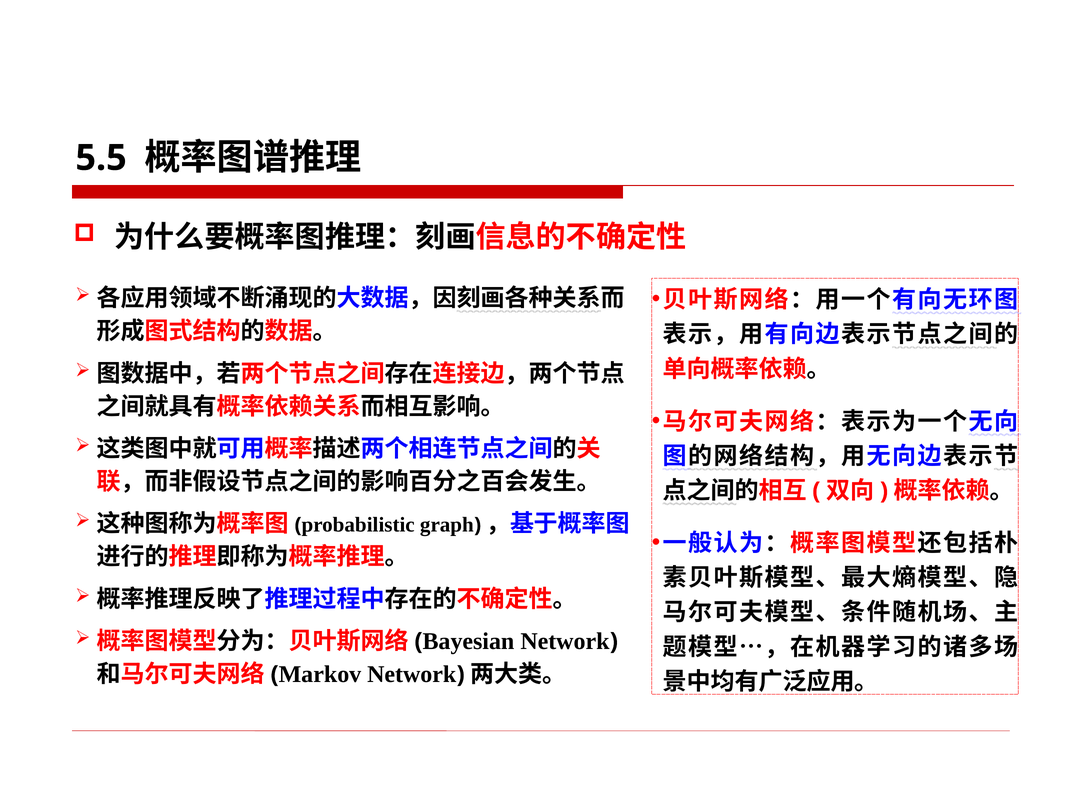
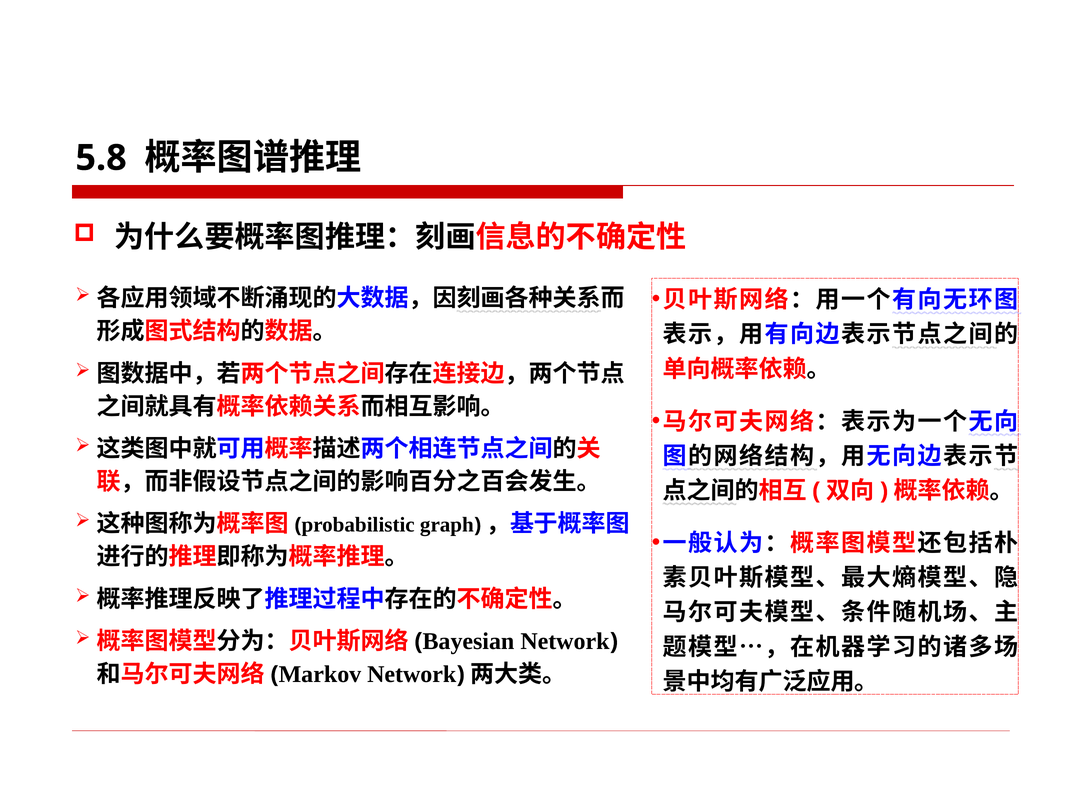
5.5: 5.5 -> 5.8
